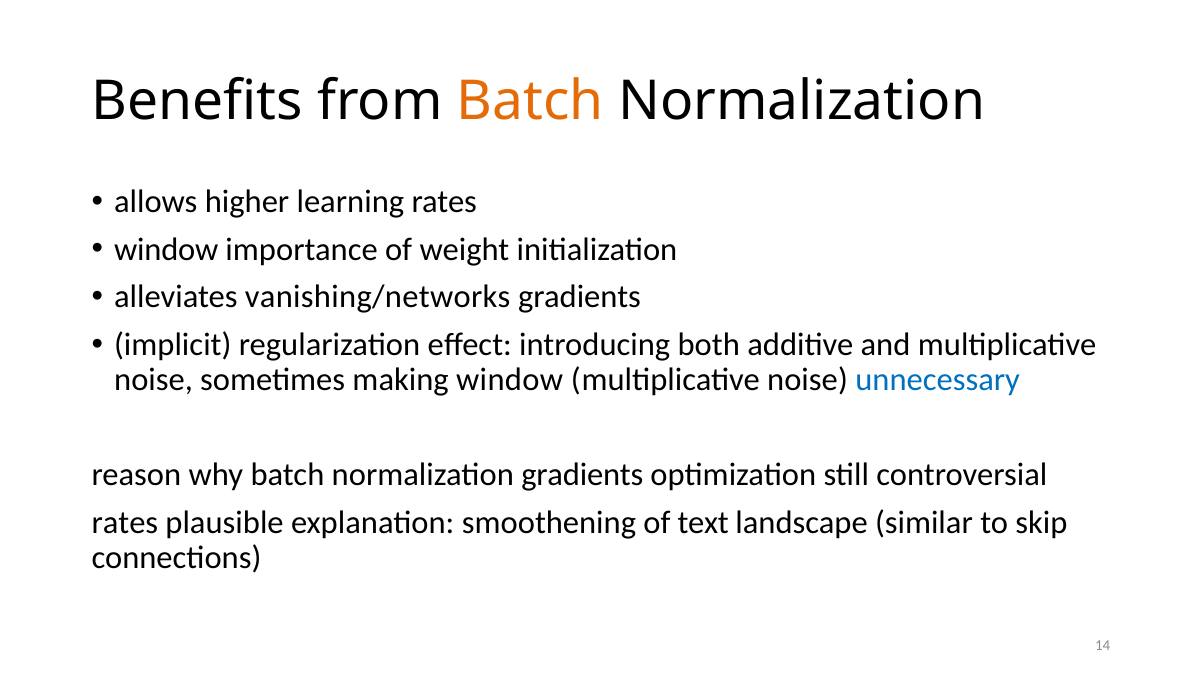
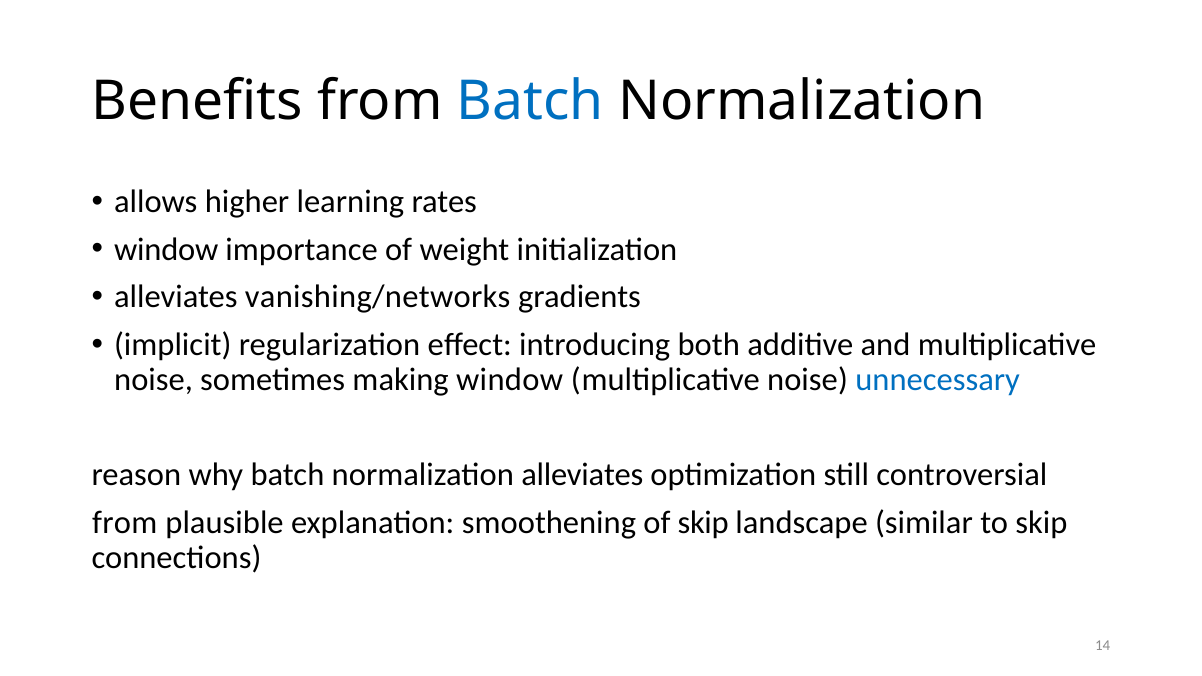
Batch at (530, 101) colour: orange -> blue
normalization gradients: gradients -> alleviates
rates at (125, 523): rates -> from
of text: text -> skip
